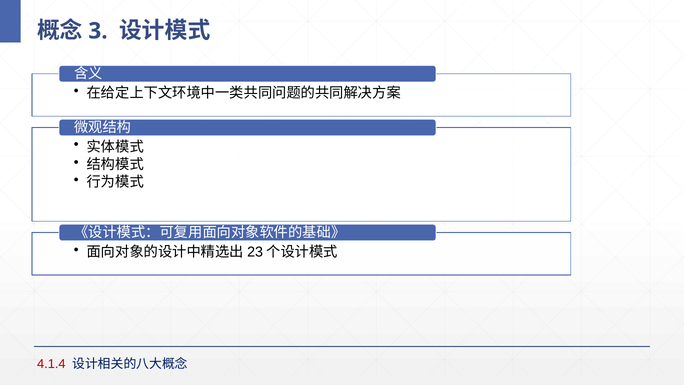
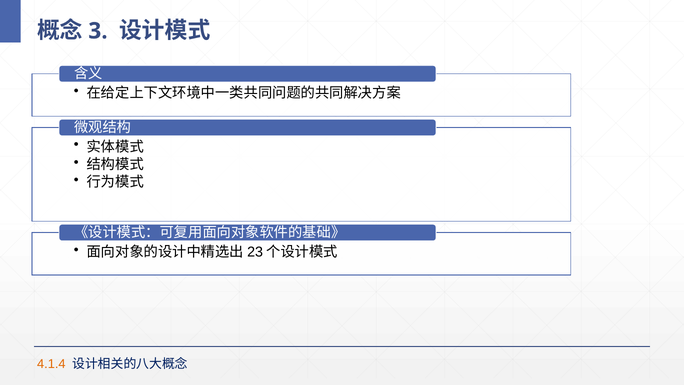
4.1.4 colour: red -> orange
